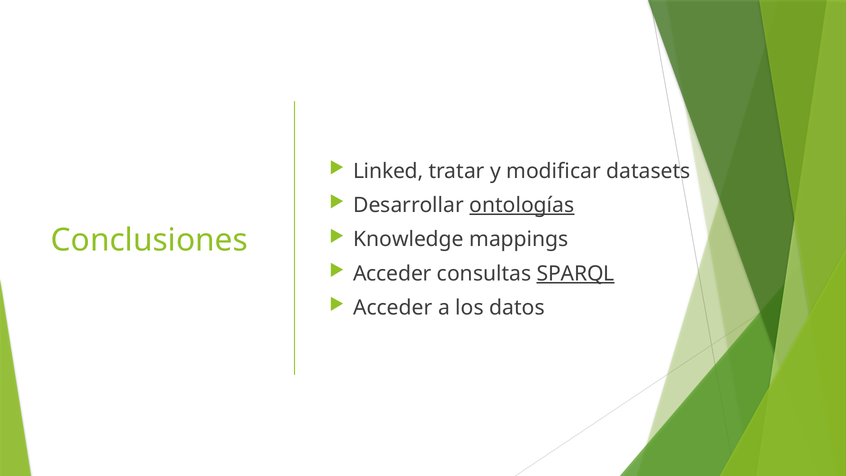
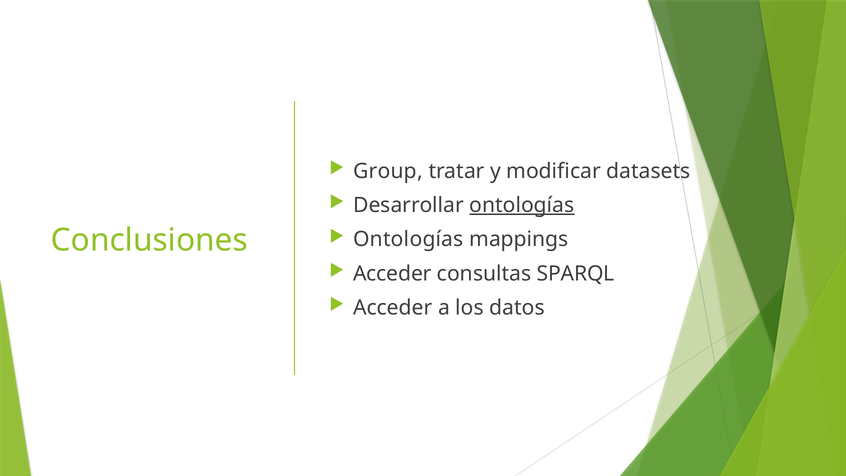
Linked: Linked -> Group
Knowledge at (408, 239): Knowledge -> Ontologías
SPARQL underline: present -> none
